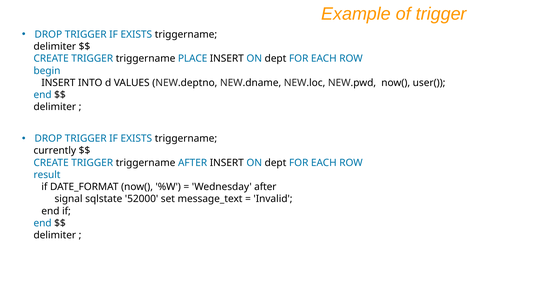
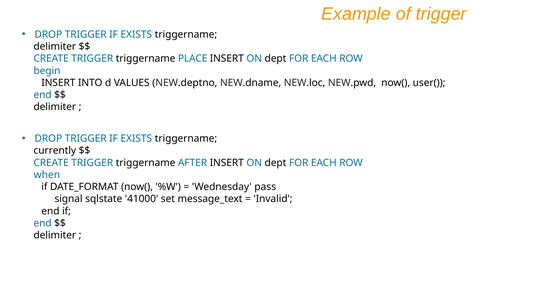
result: result -> when
Wednesday after: after -> pass
52000: 52000 -> 41000
